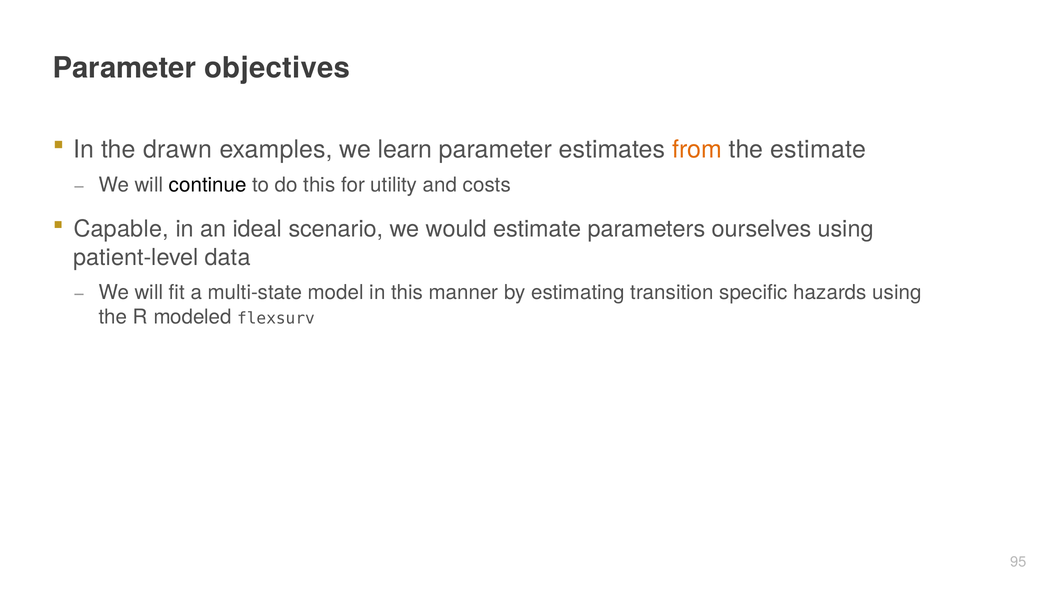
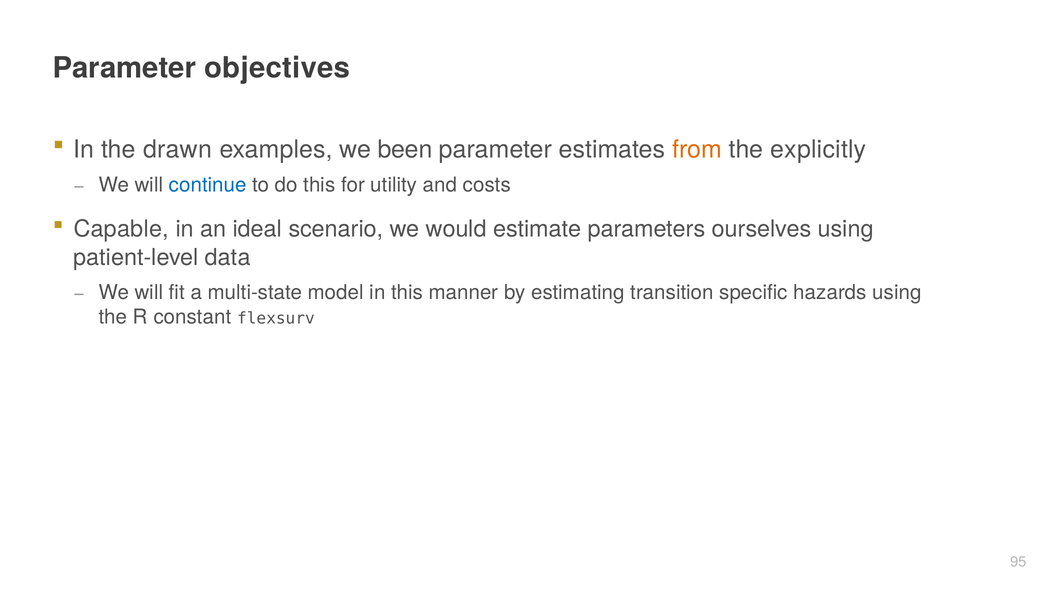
learn: learn -> been
the estimate: estimate -> explicitly
continue colour: black -> blue
modeled: modeled -> constant
